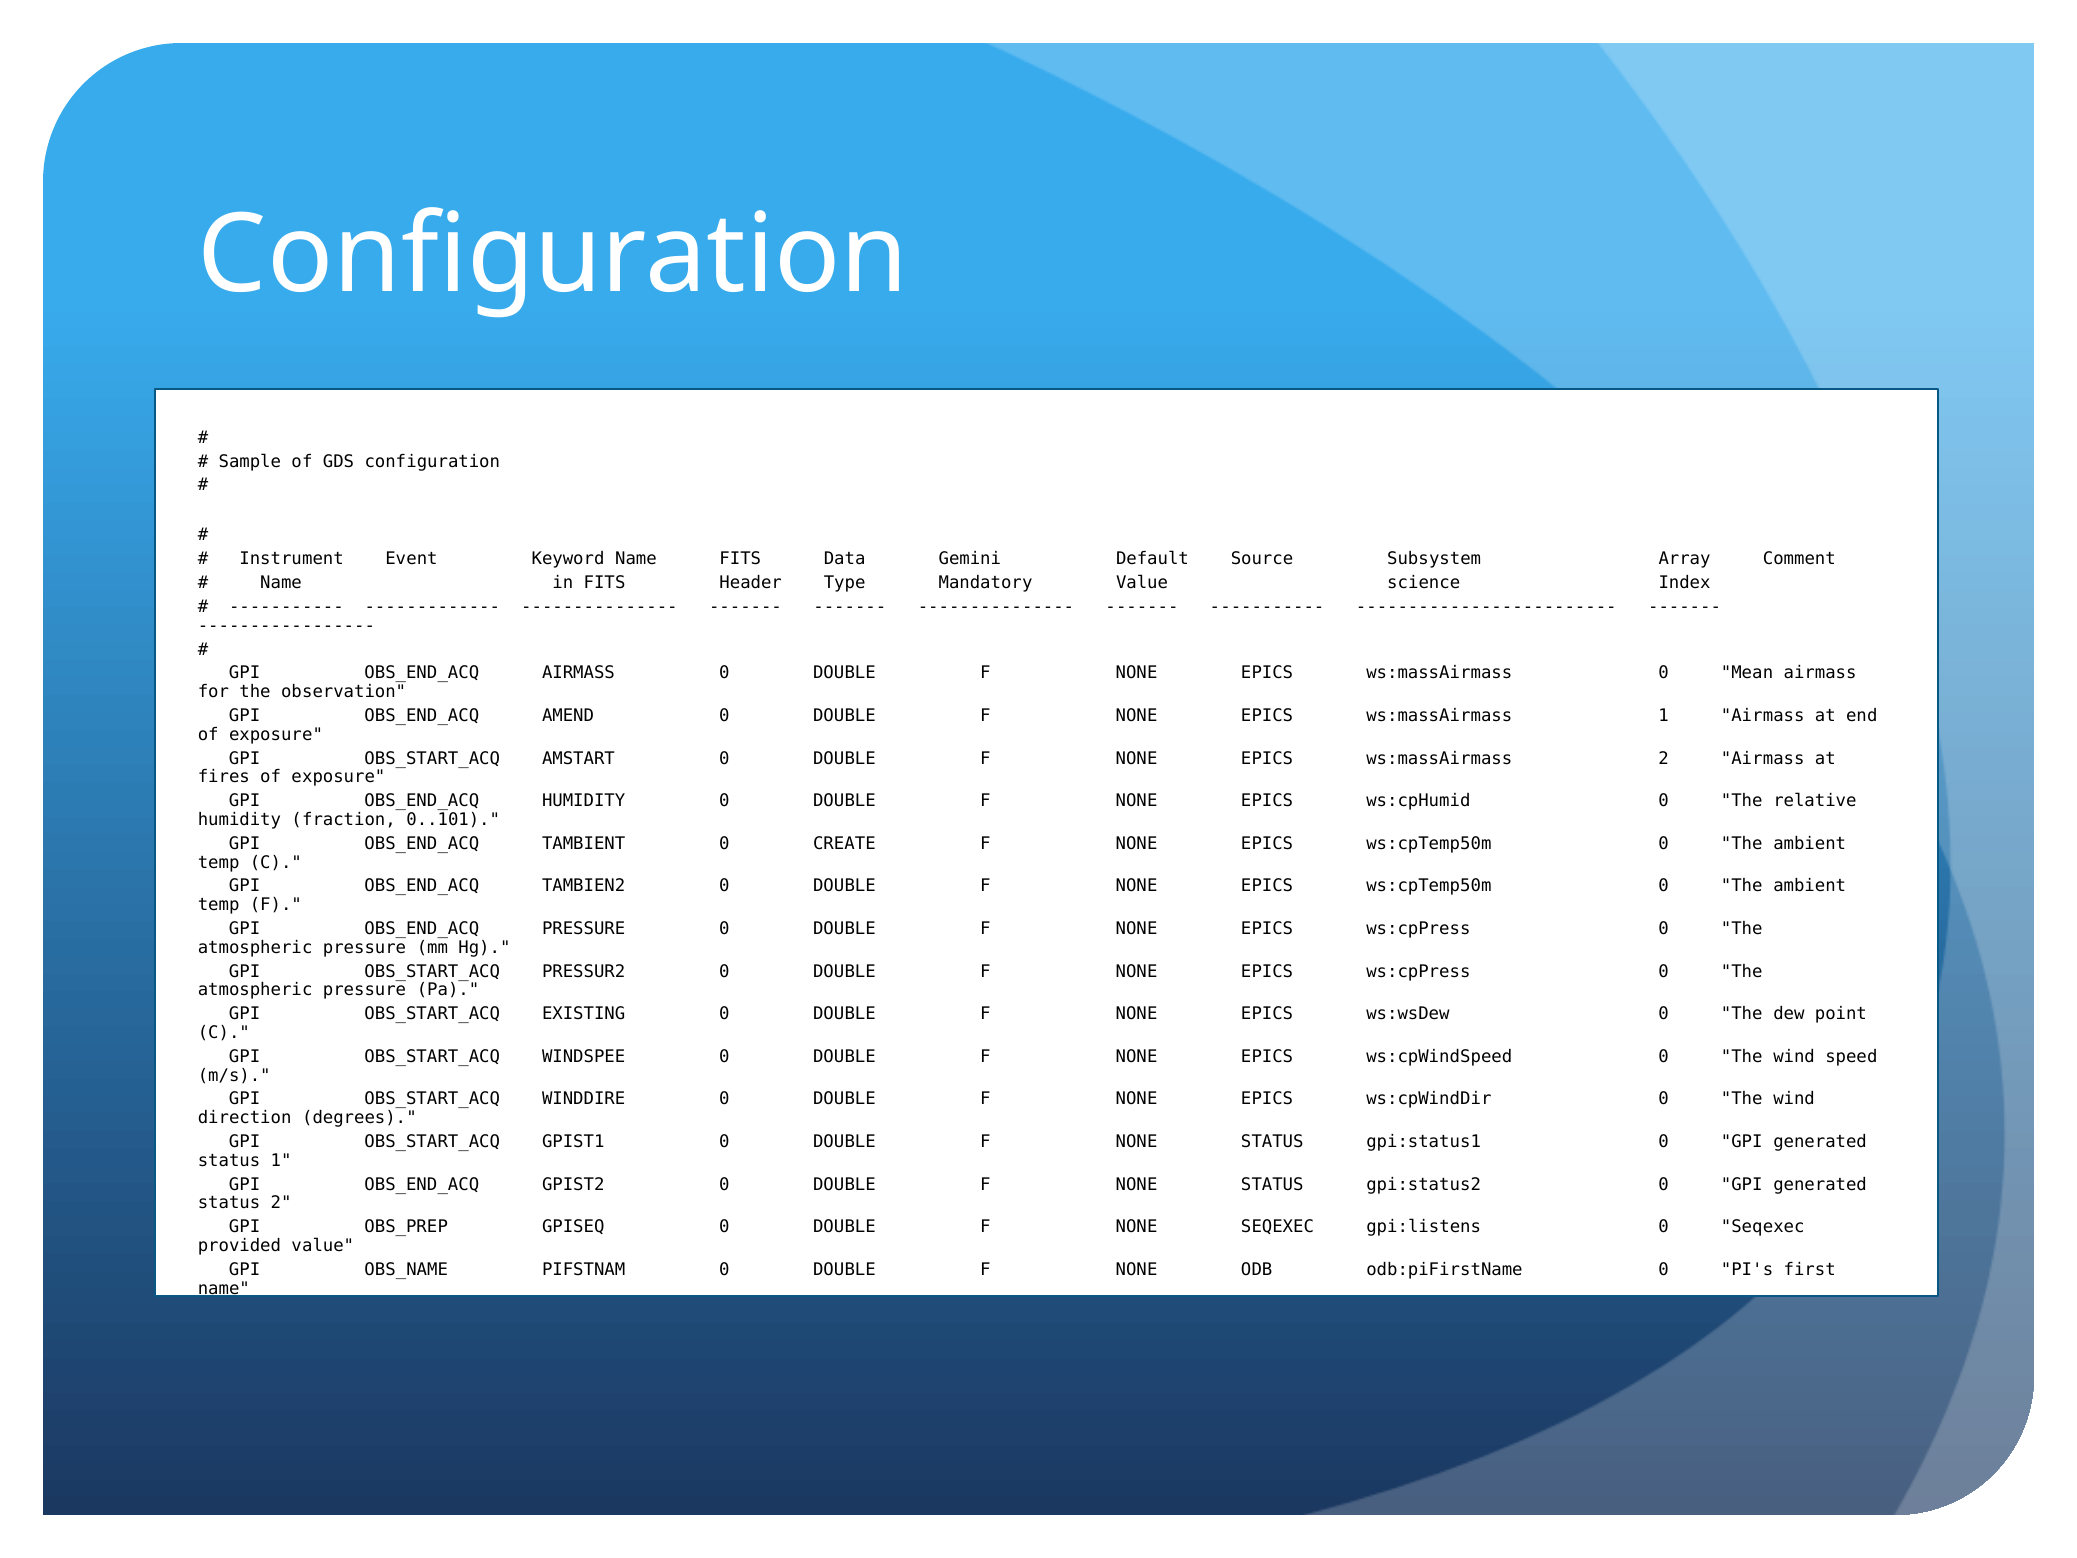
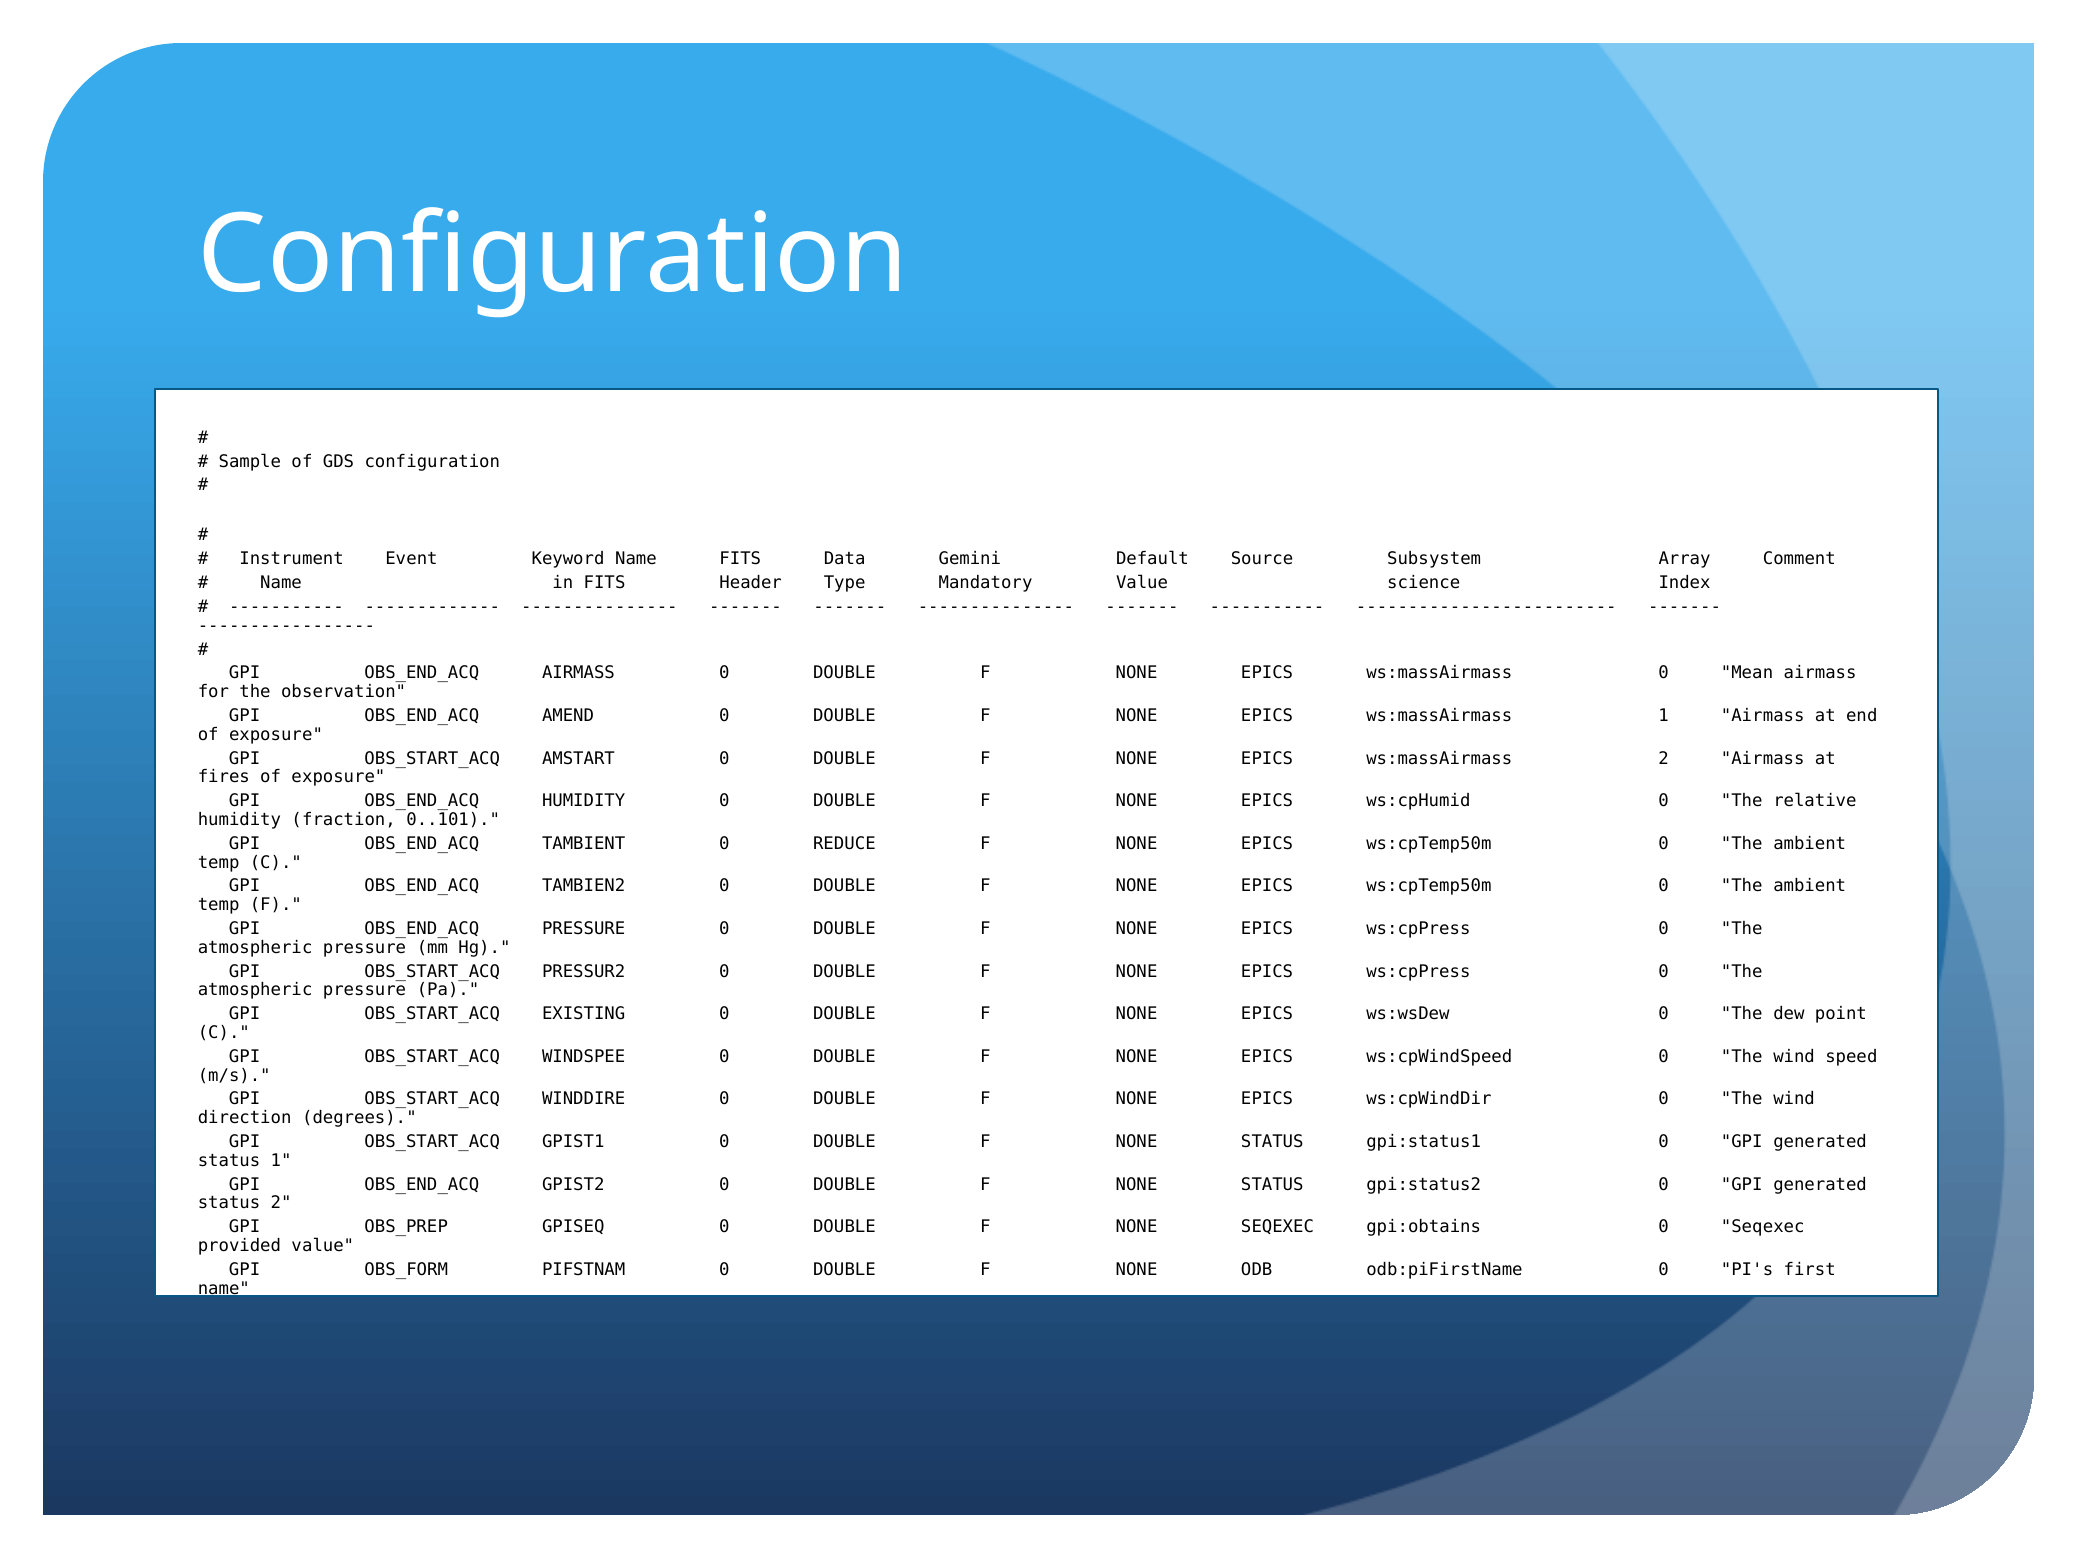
CREATE: CREATE -> REDUCE
gpi:listens: gpi:listens -> gpi:obtains
OBS_NAME: OBS_NAME -> OBS_FORM
